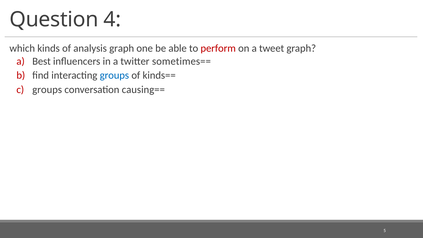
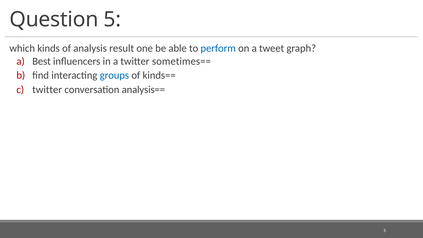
Question 4: 4 -> 5
analysis graph: graph -> result
perform colour: red -> blue
groups at (47, 90): groups -> twitter
causing==: causing== -> analysis==
